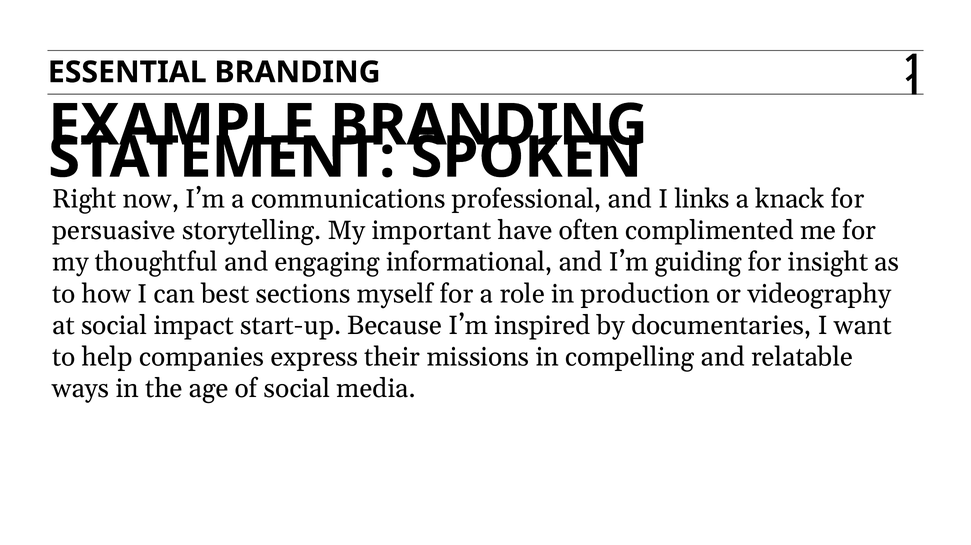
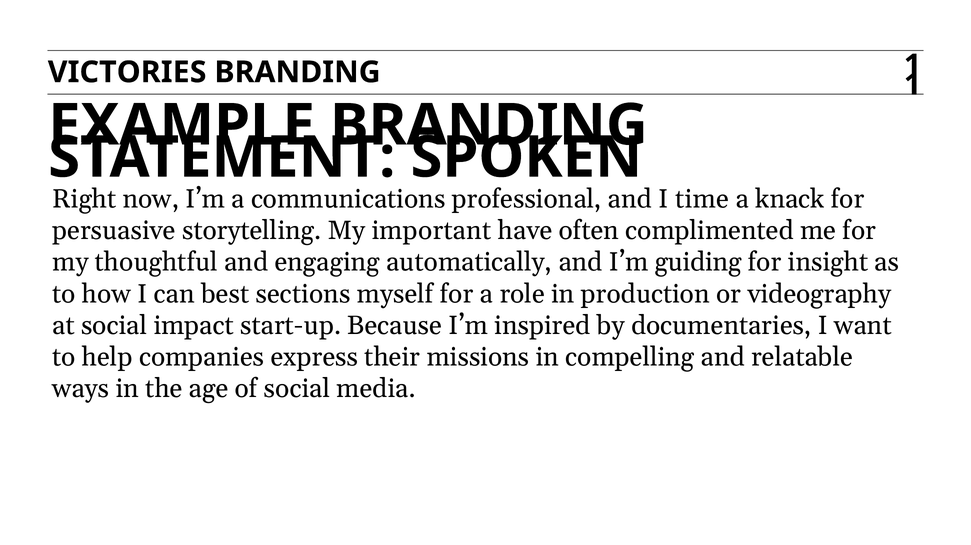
ESSENTIAL: ESSENTIAL -> VICTORIES
links: links -> time
informational: informational -> automatically
